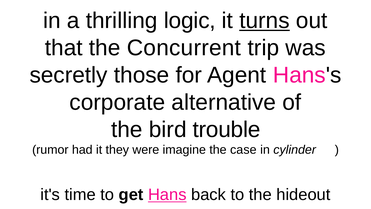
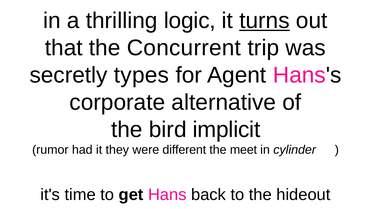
those: those -> types
trouble: trouble -> implicit
imagine: imagine -> different
case: case -> meet
Hans underline: present -> none
